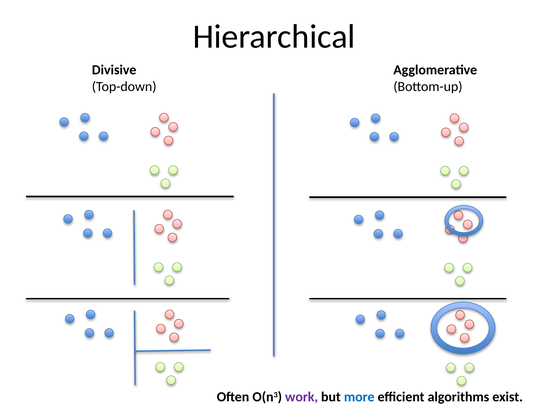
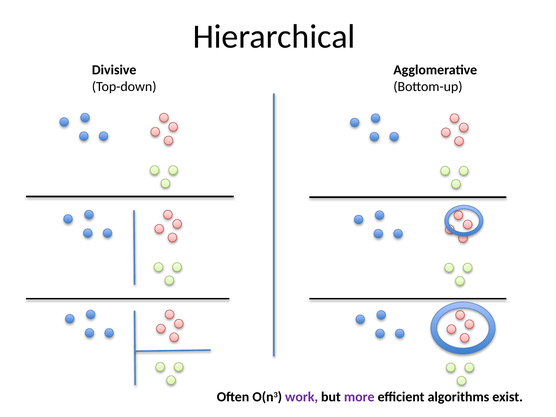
more colour: blue -> purple
